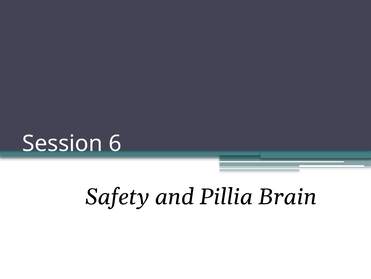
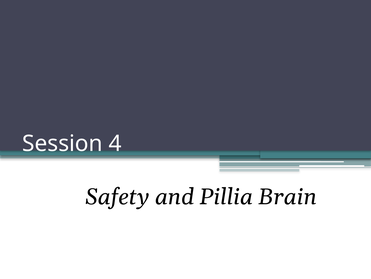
6: 6 -> 4
